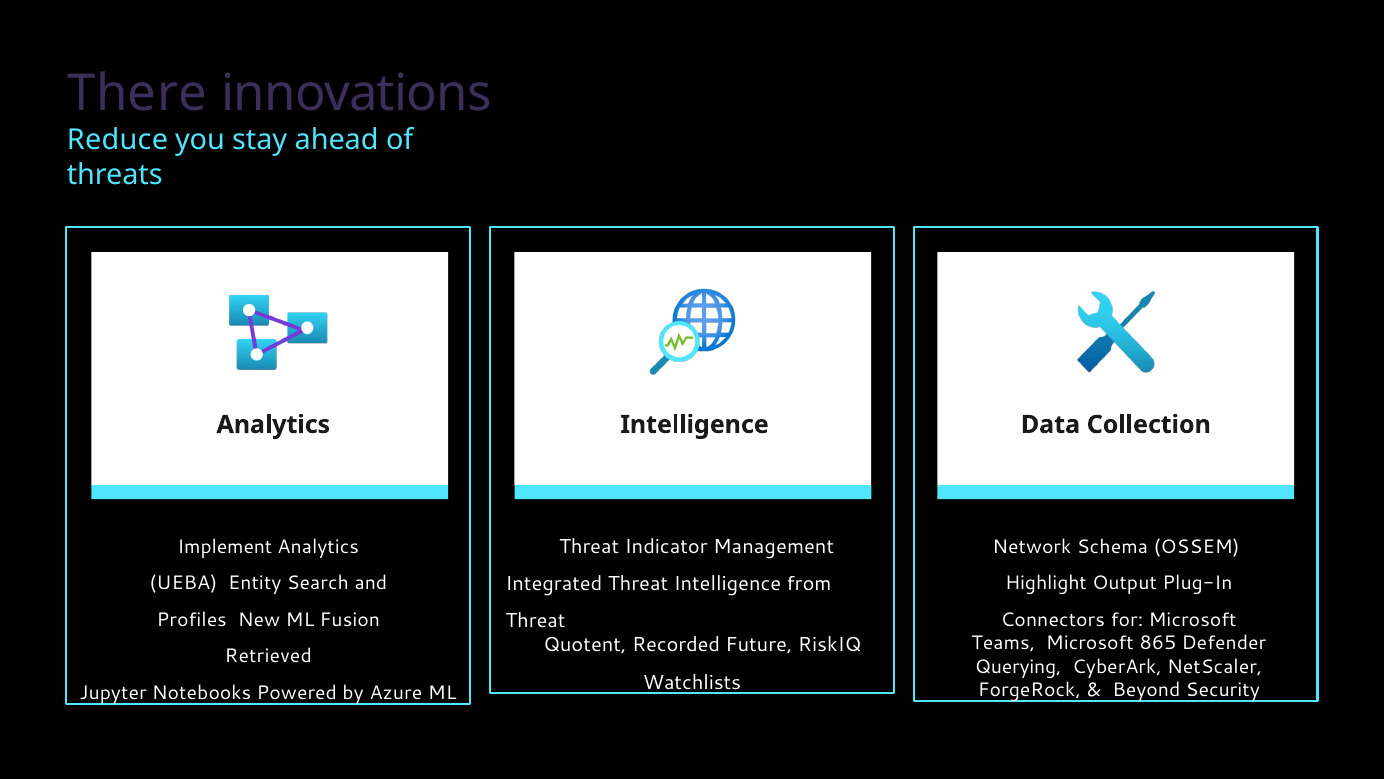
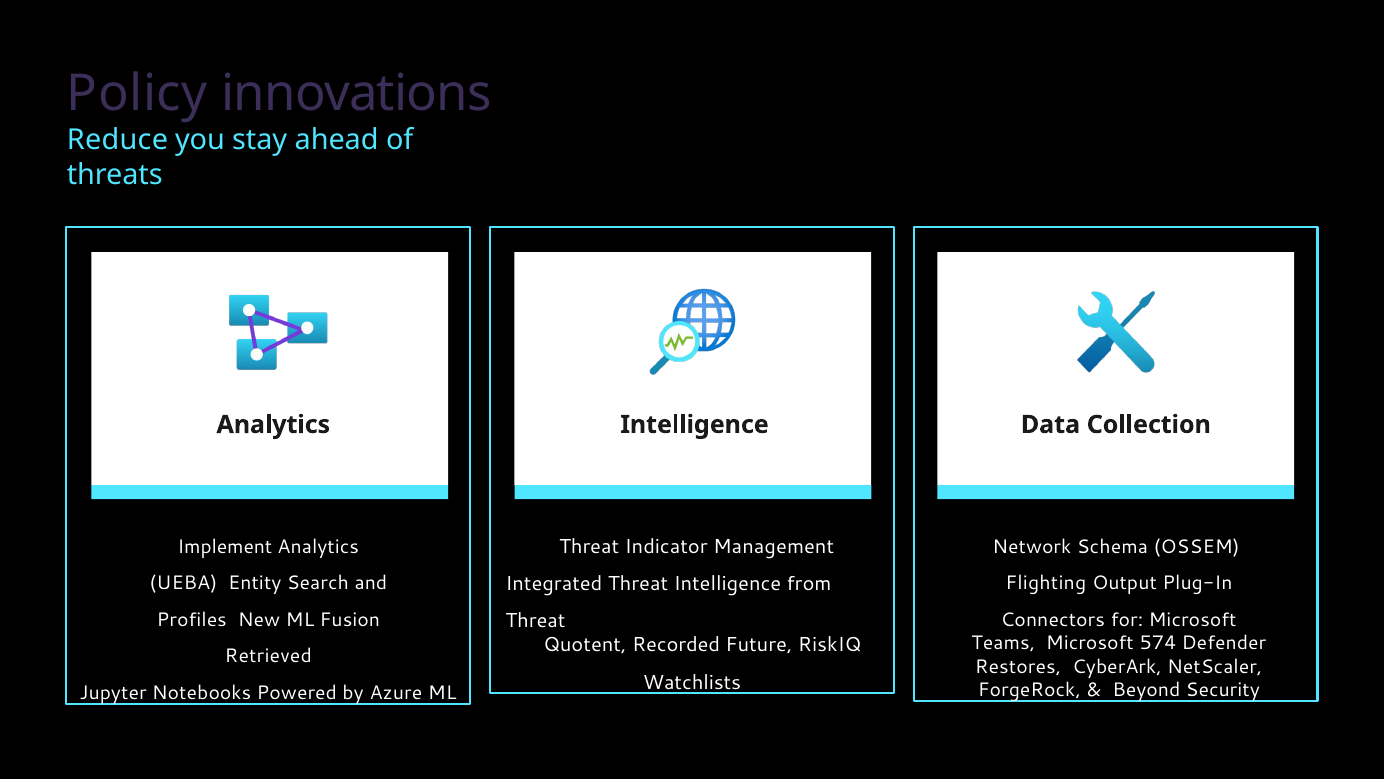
There: There -> Policy
Highlight: Highlight -> Flighting
865: 865 -> 574
Querying: Querying -> Restores
